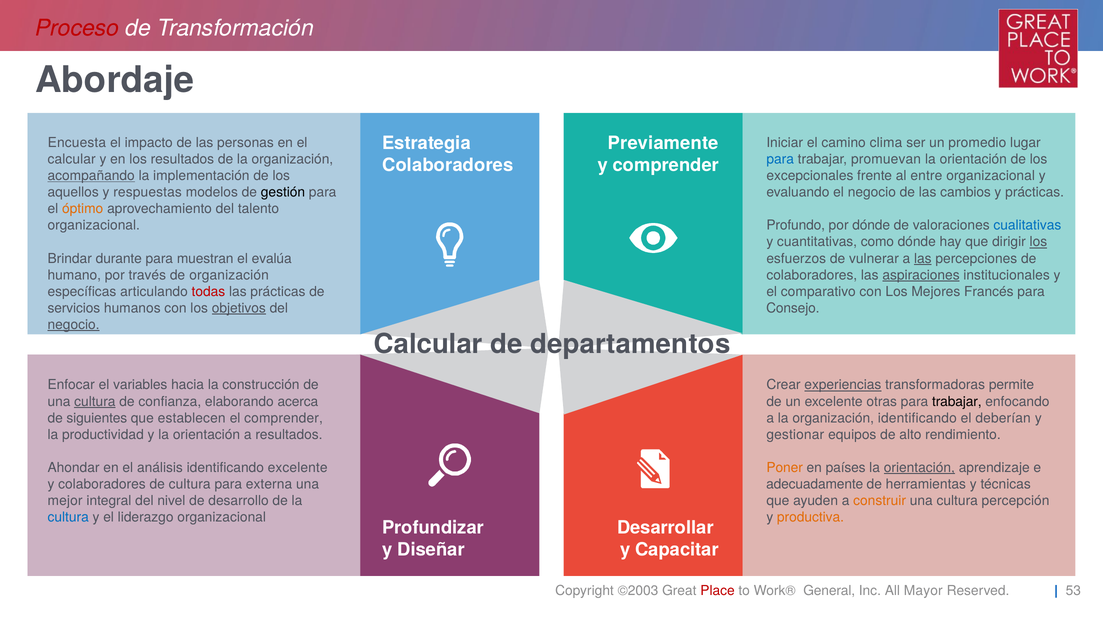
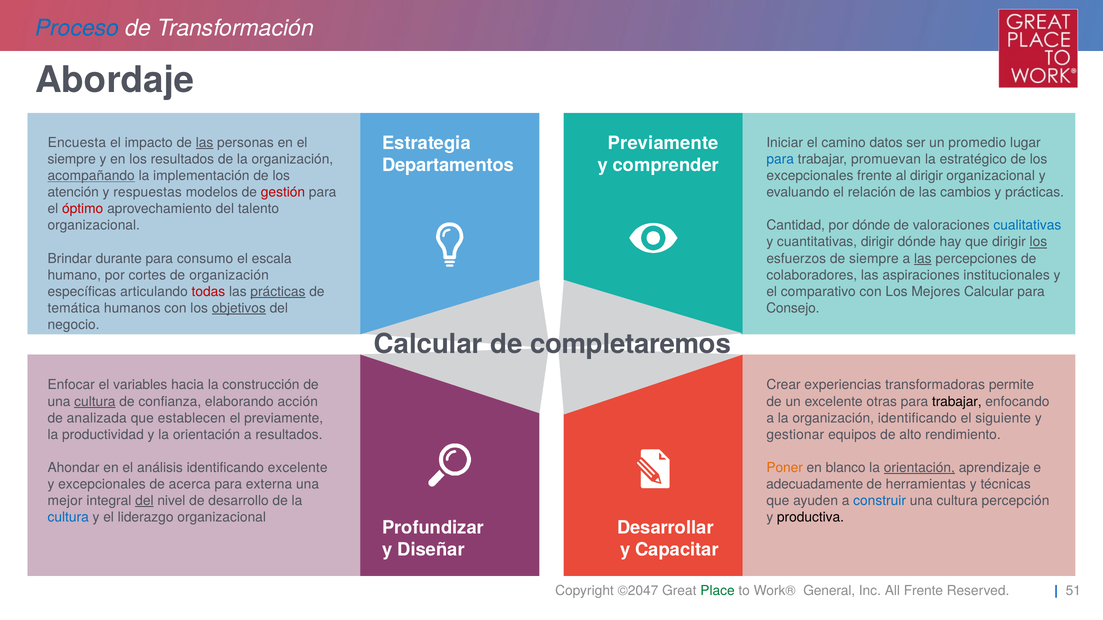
Proceso colour: red -> blue
las at (205, 143) underline: none -> present
clima: clima -> datos
calcular at (72, 159): calcular -> siempre
orientación at (973, 159): orientación -> estratégico
Colaboradores at (448, 166): Colaboradores -> Departamentos
al entre: entre -> dirigir
aquellos: aquellos -> atención
gestión colour: black -> red
el negocio: negocio -> relación
óptimo colour: orange -> red
Profundo: Profundo -> Cantidad
cuantitativas como: como -> dirigir
muestran: muestran -> consumo
evalúa: evalúa -> escala
de vulnerar: vulnerar -> siempre
través: través -> cortes
aspiraciones underline: present -> none
prácticas at (278, 292) underline: none -> present
Mejores Francés: Francés -> Calcular
servicios: servicios -> temática
negocio at (74, 325) underline: present -> none
departamentos: departamentos -> completaremos
experiencias underline: present -> none
acerca: acerca -> acción
siguientes: siguientes -> analizada
el comprender: comprender -> previamente
deberían: deberían -> siguiente
países: países -> blanco
y colaboradores: colaboradores -> excepcionales
de cultura: cultura -> acerca
del at (144, 501) underline: none -> present
construir colour: orange -> blue
productiva colour: orange -> black
©2003: ©2003 -> ©2047
Place colour: red -> green
All Mayor: Mayor -> Frente
53: 53 -> 51
